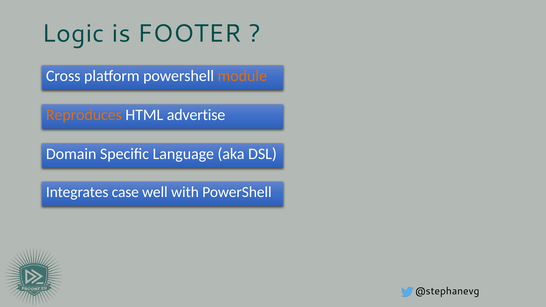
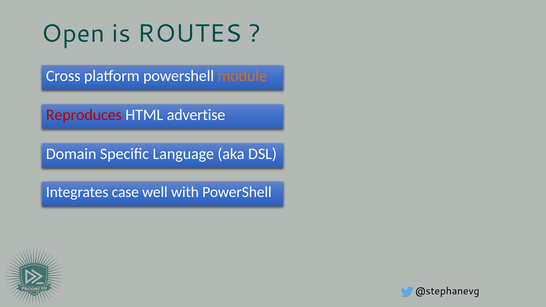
Logic: Logic -> Open
FOOTER: FOOTER -> ROUTES
Reproduces colour: orange -> red
